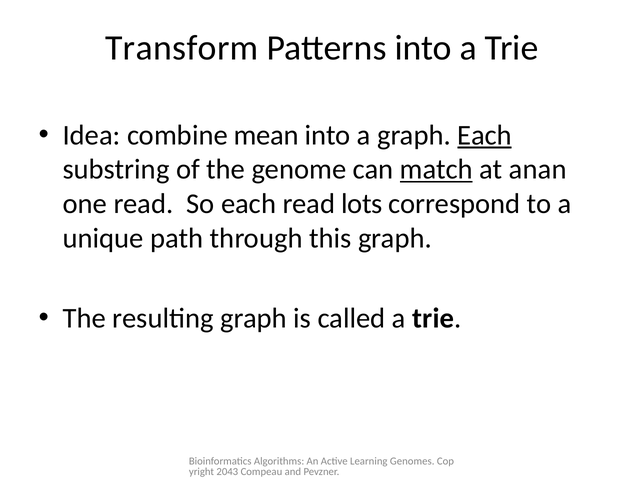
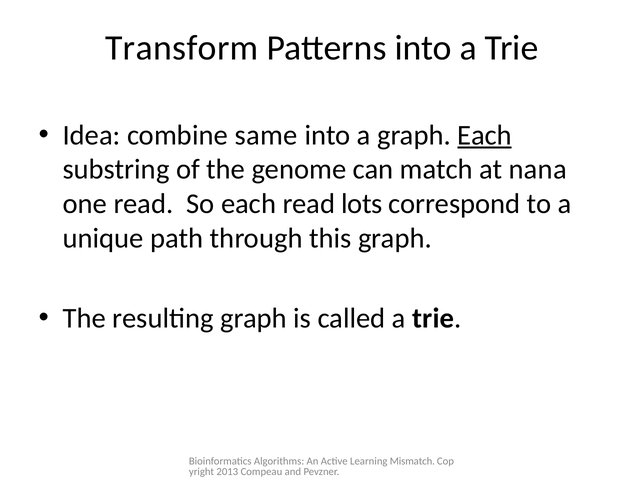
mean: mean -> same
match underline: present -> none
anan: anan -> nana
Genomes: Genomes -> Mismatch
2043: 2043 -> 2013
